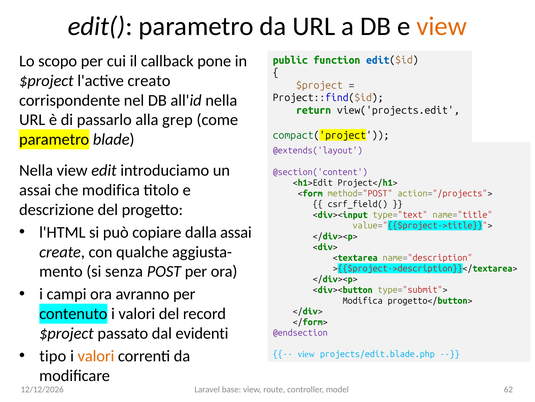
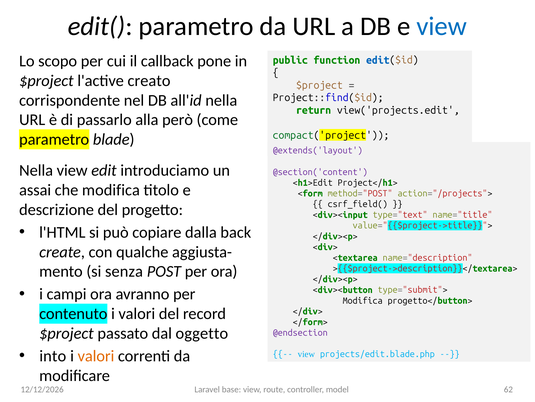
view at (442, 26) colour: orange -> blue
grep: grep -> però
dalla assai: assai -> back
evidenti: evidenti -> oggetto
tipo: tipo -> into
